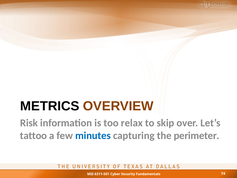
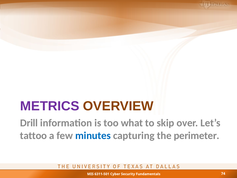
METRICS colour: black -> purple
Risk: Risk -> Drill
relax: relax -> what
